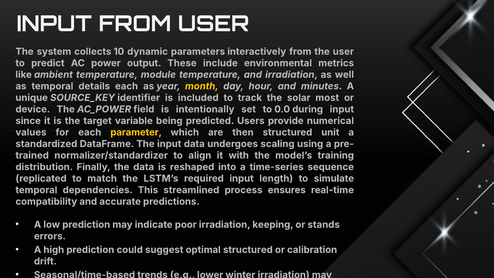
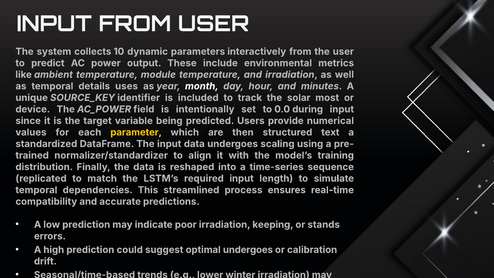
details each: each -> uses
month colour: yellow -> white
unit: unit -> text
optimal structured: structured -> undergoes
